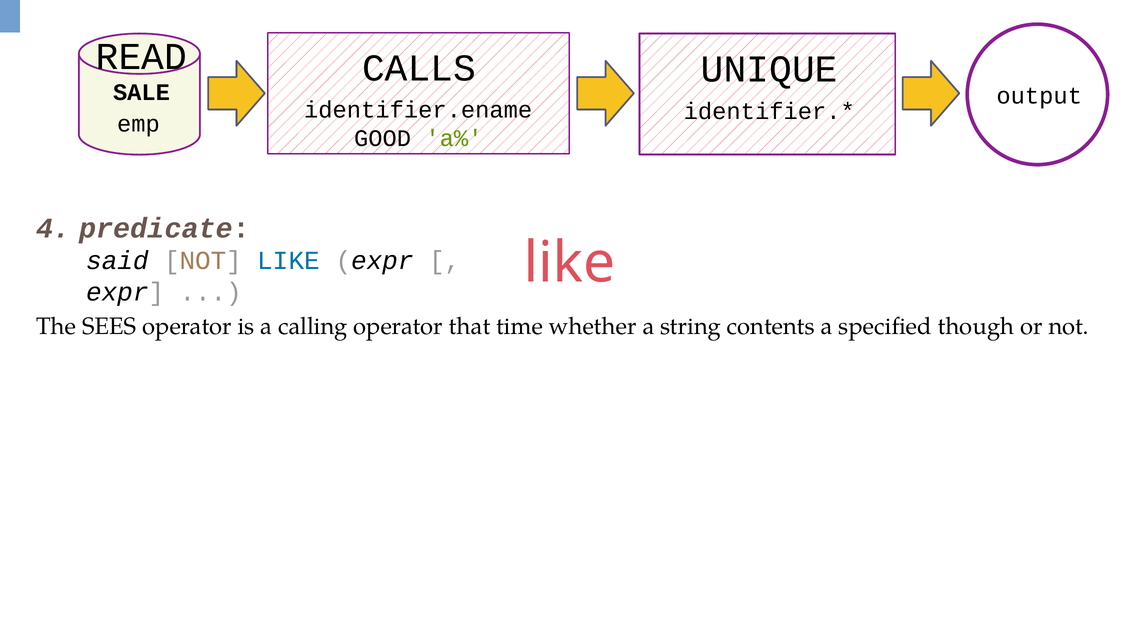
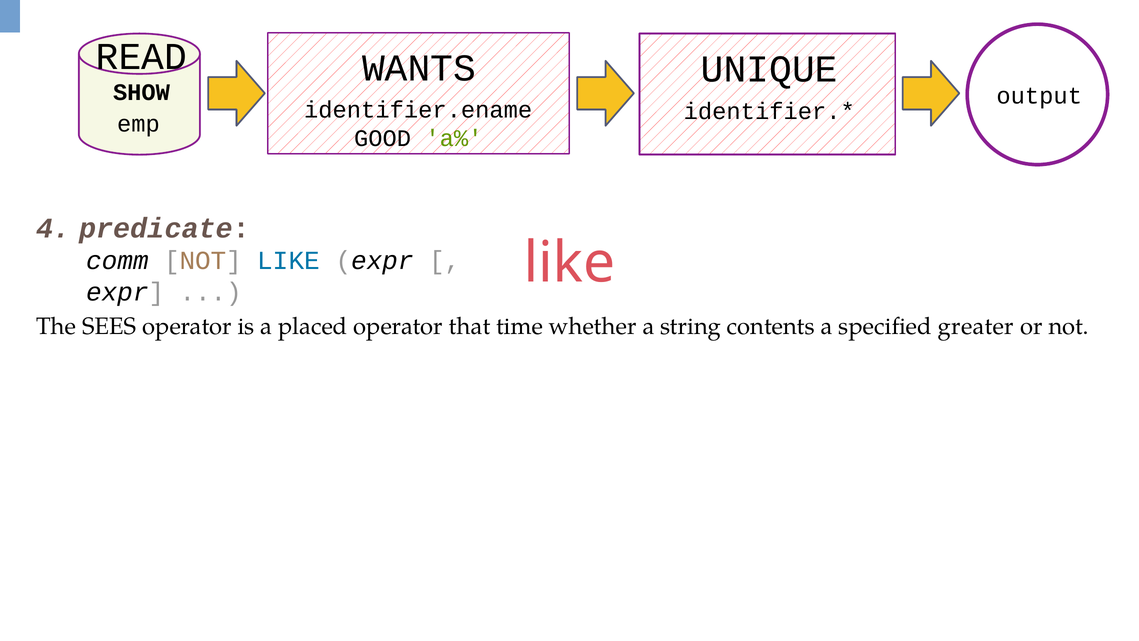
CALLS: CALLS -> WANTS
SALE: SALE -> SHOW
said: said -> comm
calling: calling -> placed
though: though -> greater
